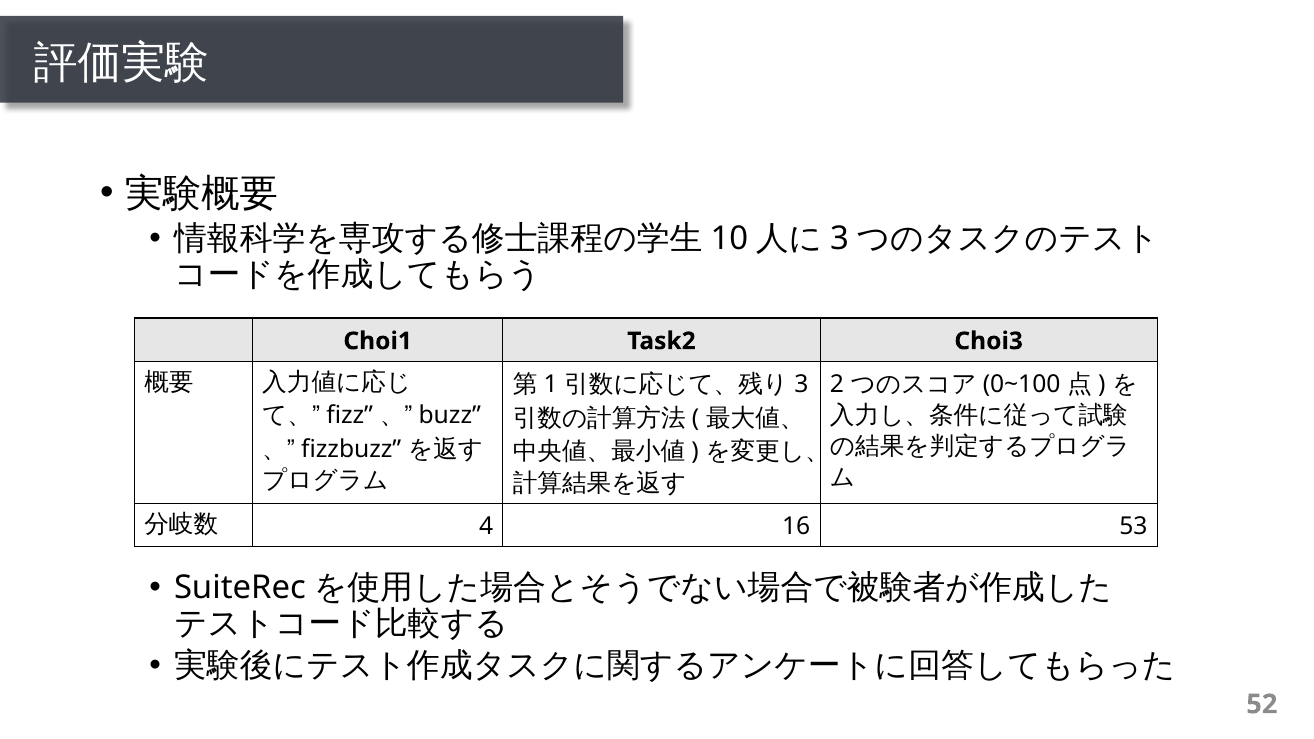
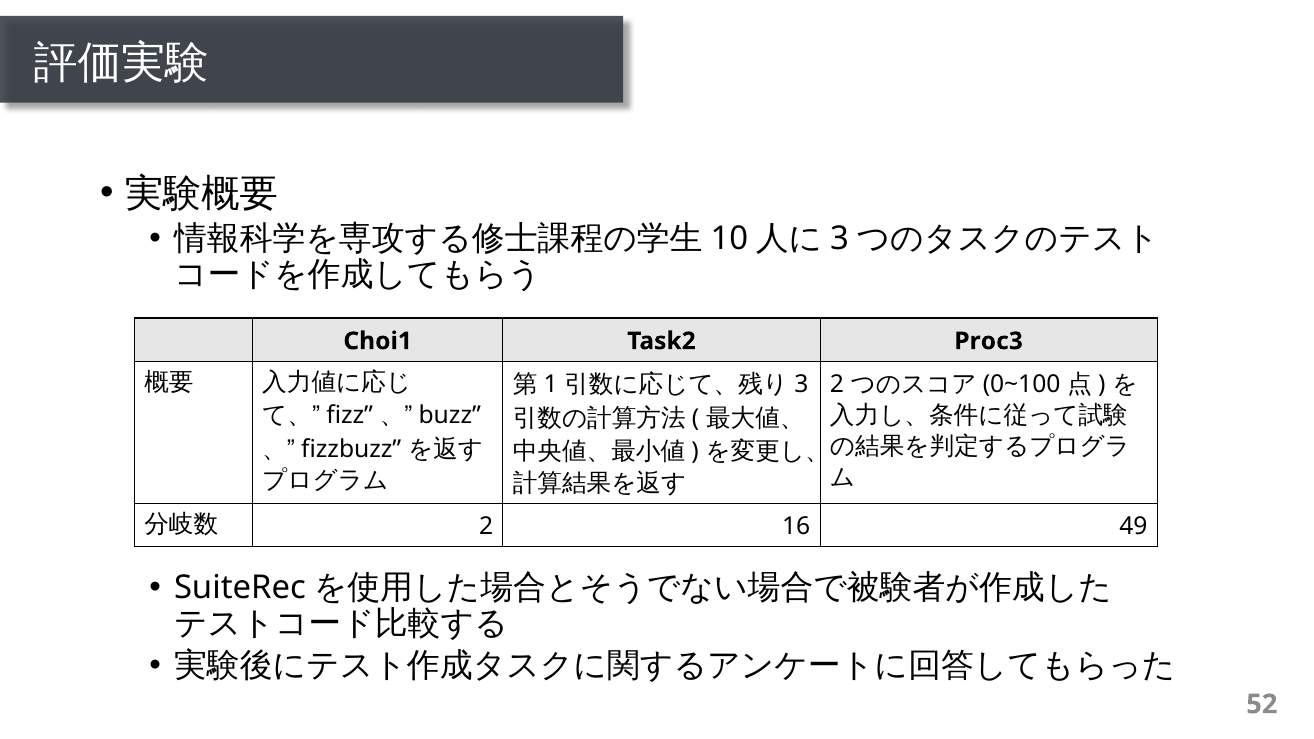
Choi3: Choi3 -> Proc3
4 at (486, 527): 4 -> 2
53: 53 -> 49
